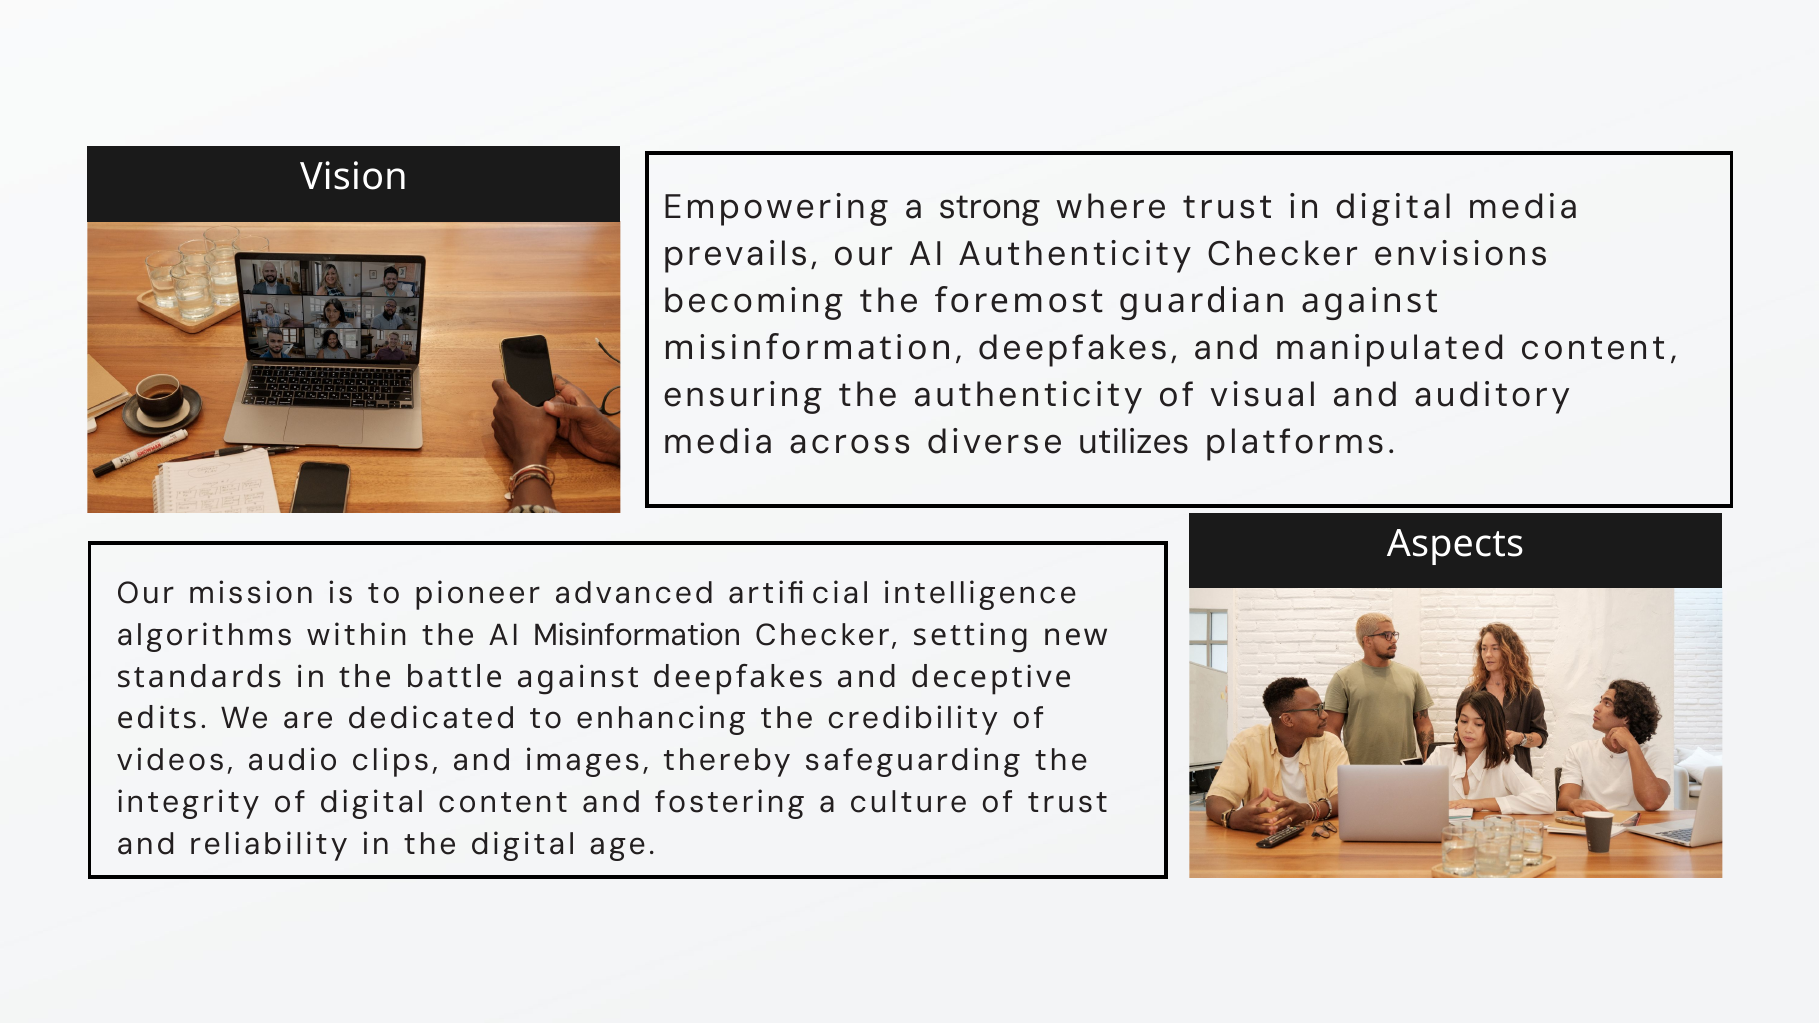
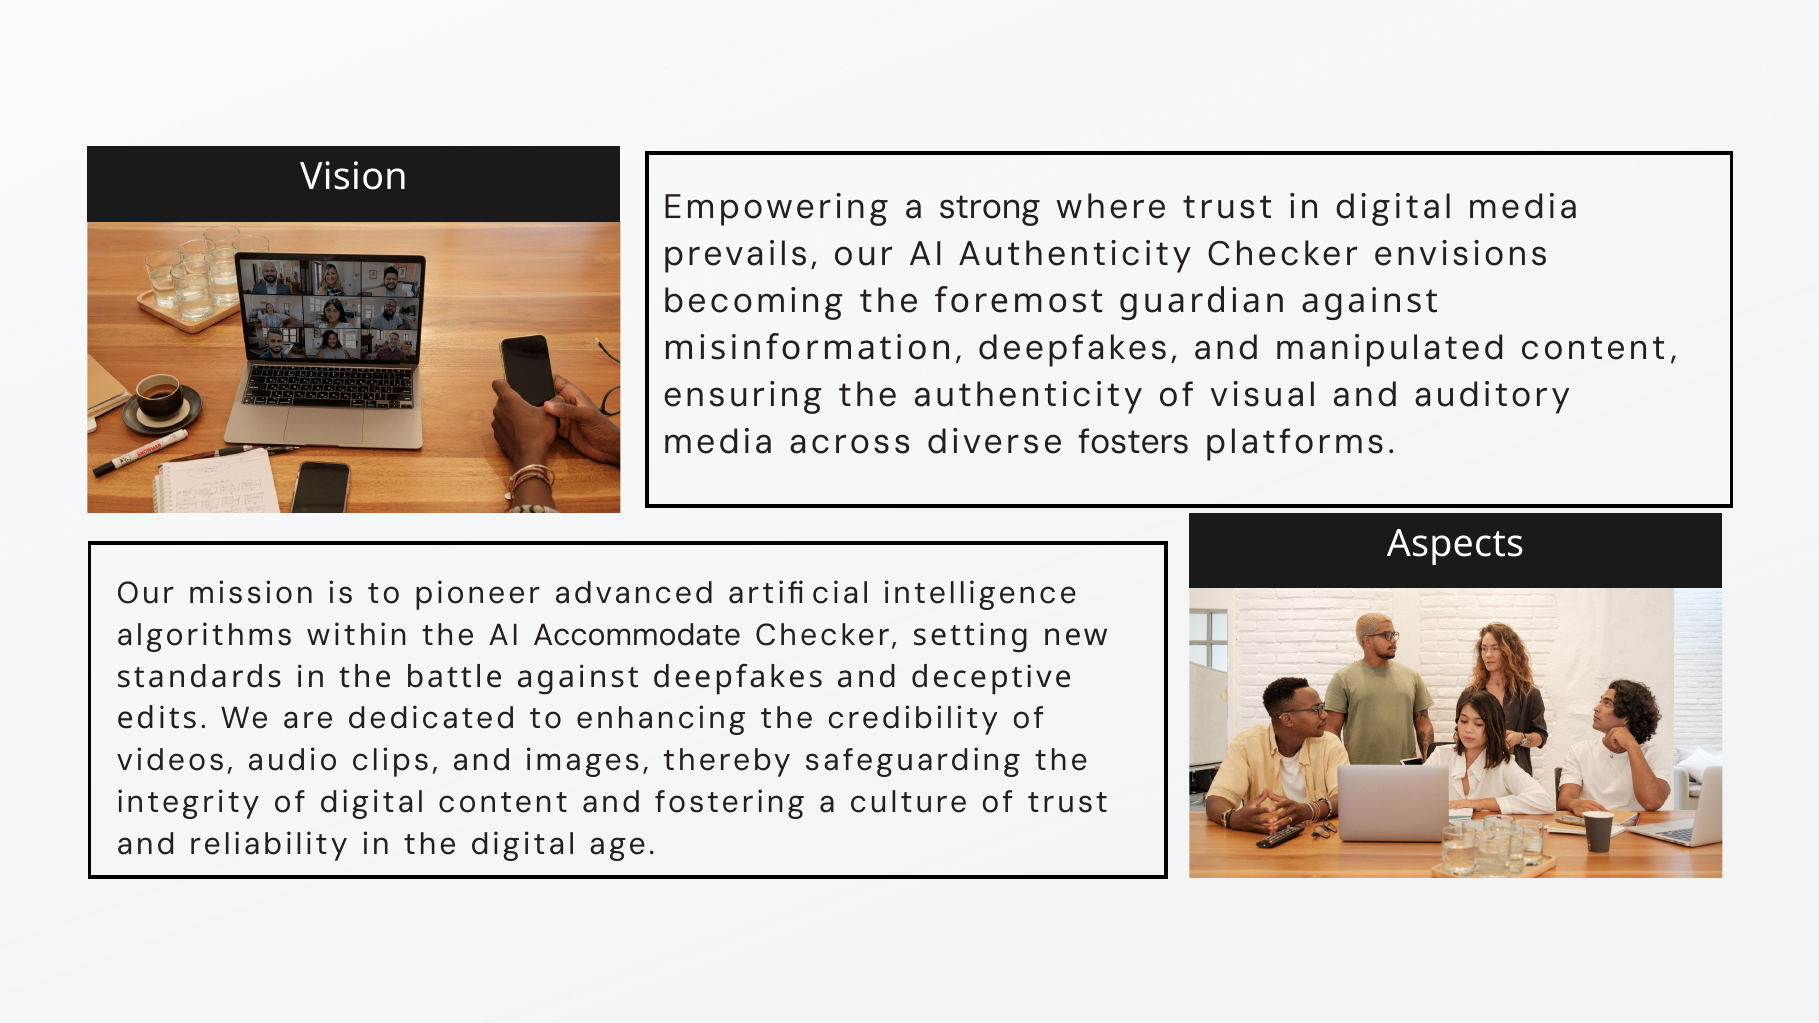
utilizes: utilizes -> fosters
AI Misinformation: Misinformation -> Accommodate
